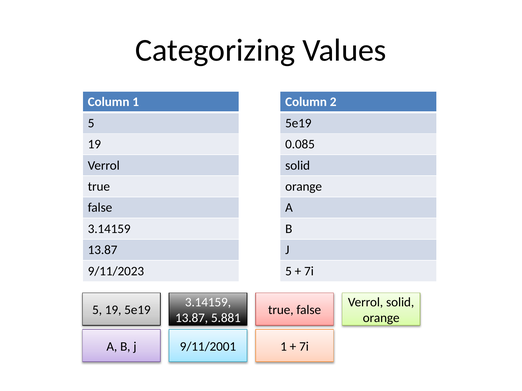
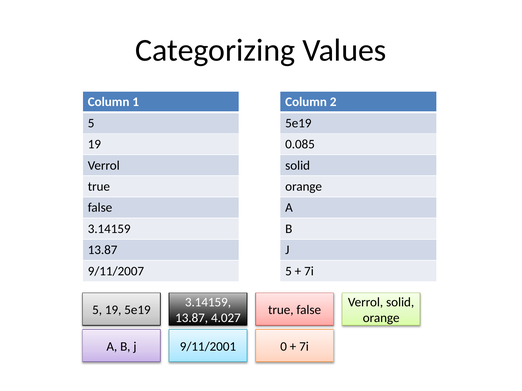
9/11/2023: 9/11/2023 -> 9/11/2007
5.881: 5.881 -> 4.027
9/11/2001 1: 1 -> 0
